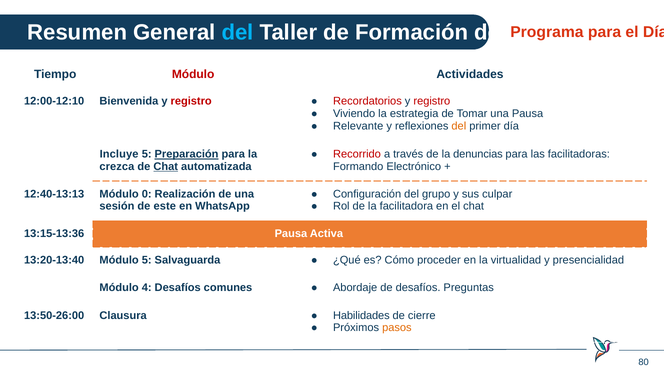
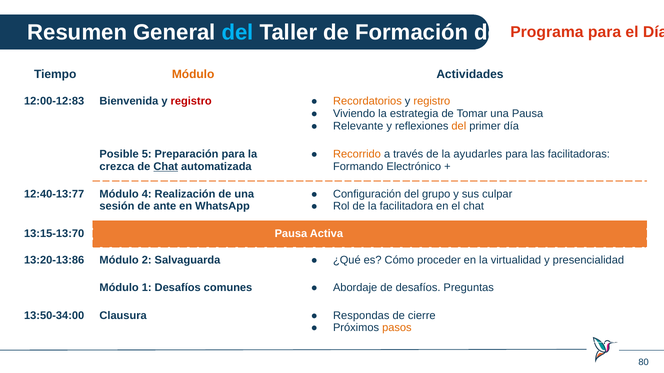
Módulo at (193, 74) colour: red -> orange
12:00-12:10: 12:00-12:10 -> 12:00-12:83
Recordatorios colour: red -> orange
registro at (432, 101) colour: red -> orange
Recorrido colour: red -> orange
denuncias: denuncias -> ayudarles
Incluye: Incluye -> Posible
Preparación underline: present -> none
12:40-13:13: 12:40-13:13 -> 12:40-13:77
0: 0 -> 4
este: este -> ante
13:15-13:36: 13:15-13:36 -> 13:15-13:70
13:20-13:40: 13:20-13:40 -> 13:20-13:86
Módulo 5: 5 -> 2
4: 4 -> 1
13:50-26:00: 13:50-26:00 -> 13:50-34:00
Habilidades: Habilidades -> Respondas
